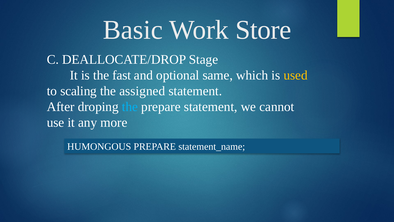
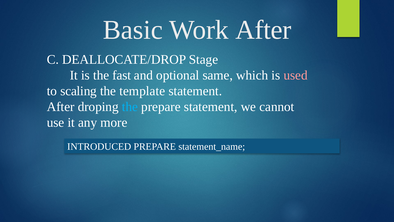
Work Store: Store -> After
used colour: yellow -> pink
assigned: assigned -> template
HUMONGOUS: HUMONGOUS -> INTRODUCED
